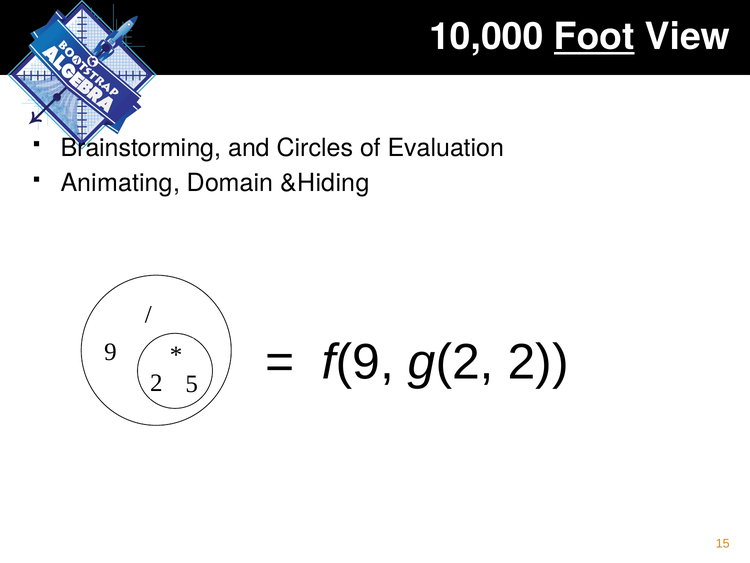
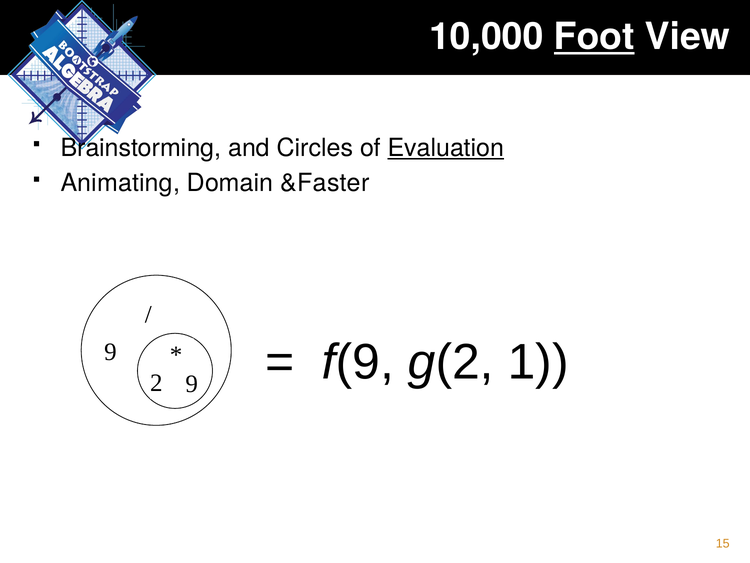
Evaluation underline: none -> present
&Hiding: &Hiding -> &Faster
g(2 2: 2 -> 1
2 5: 5 -> 9
